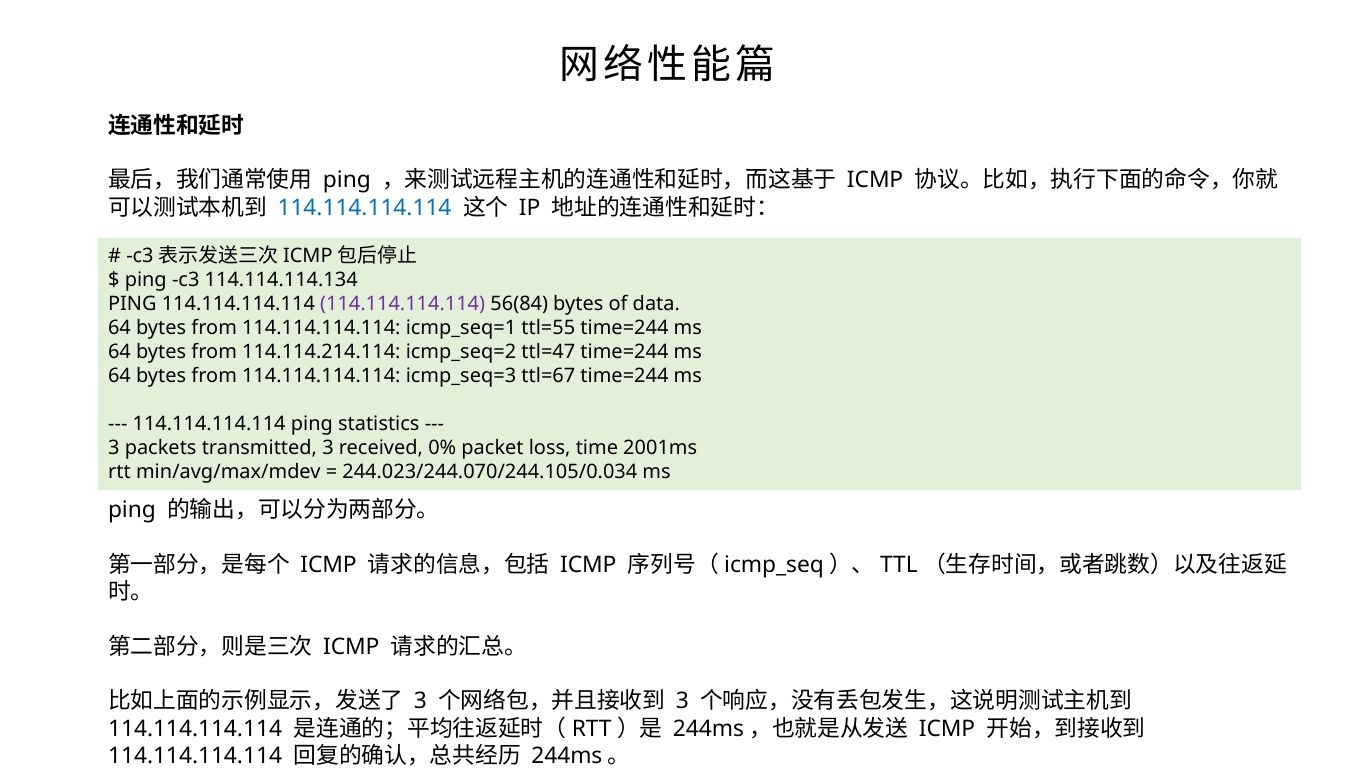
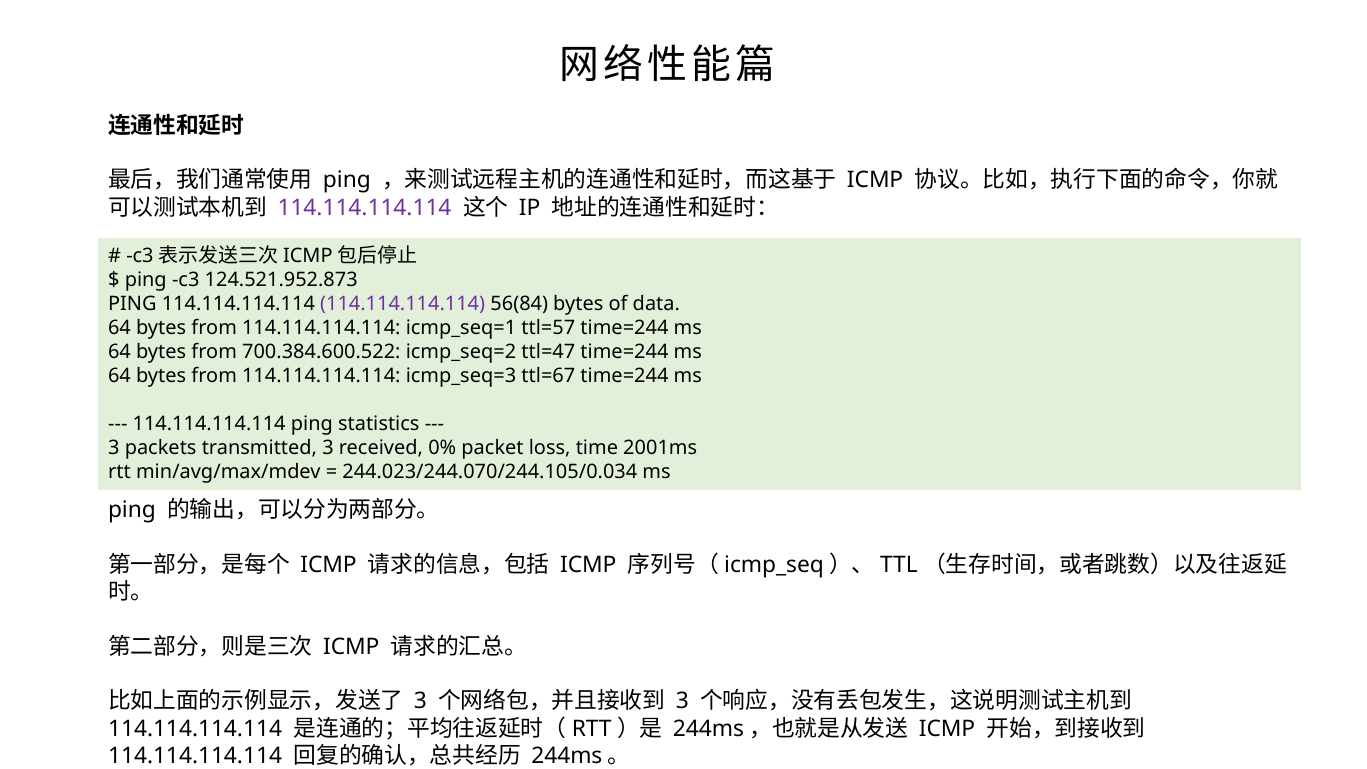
114.114.114.114 at (365, 208) colour: blue -> purple
114.114.114.134: 114.114.114.134 -> 124.521.952.873
ttl=55: ttl=55 -> ttl=57
114.114.214.114: 114.114.214.114 -> 700.384.600.522
